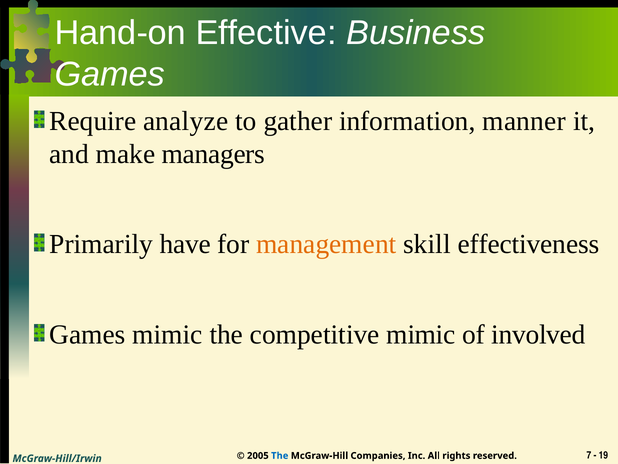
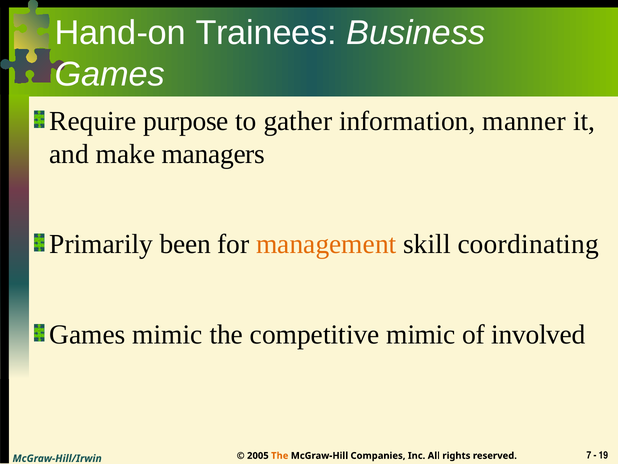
Effective: Effective -> Trainees
analyze: analyze -> purpose
have: have -> been
effectiveness: effectiveness -> coordinating
The at (280, 455) colour: blue -> orange
